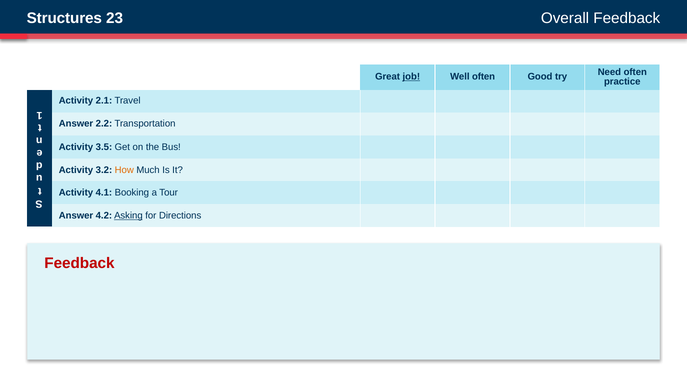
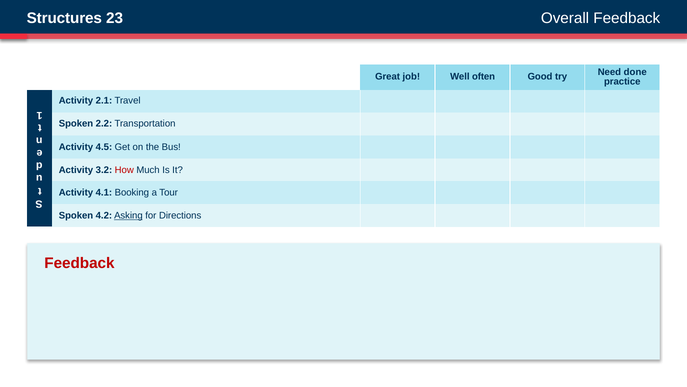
job underline: present -> none
Need often: often -> done
Answer at (76, 123): Answer -> Spoken
3.5: 3.5 -> 4.5
How colour: orange -> red
Answer at (76, 215): Answer -> Spoken
